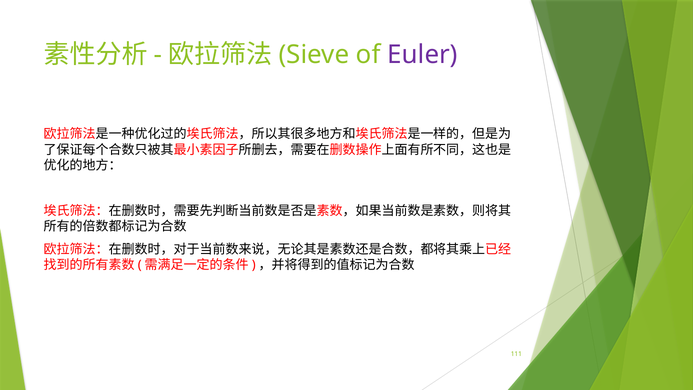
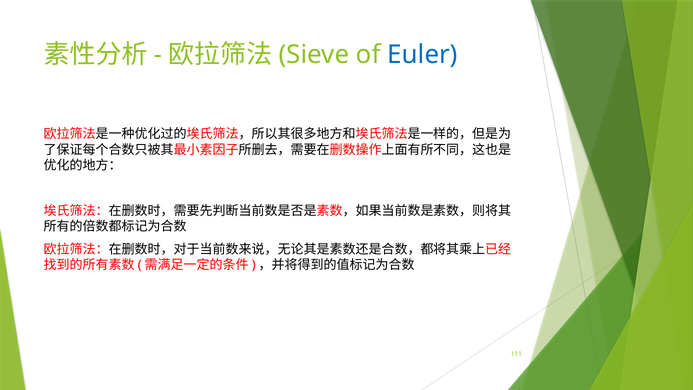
Euler colour: purple -> blue
